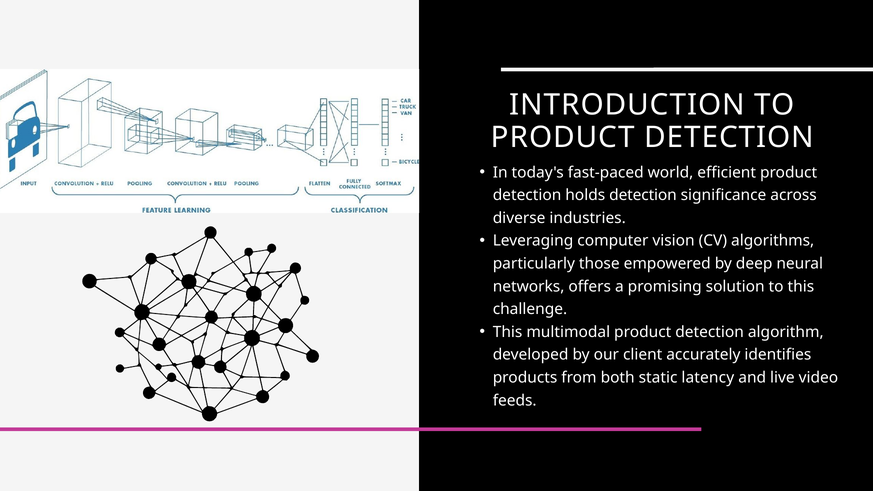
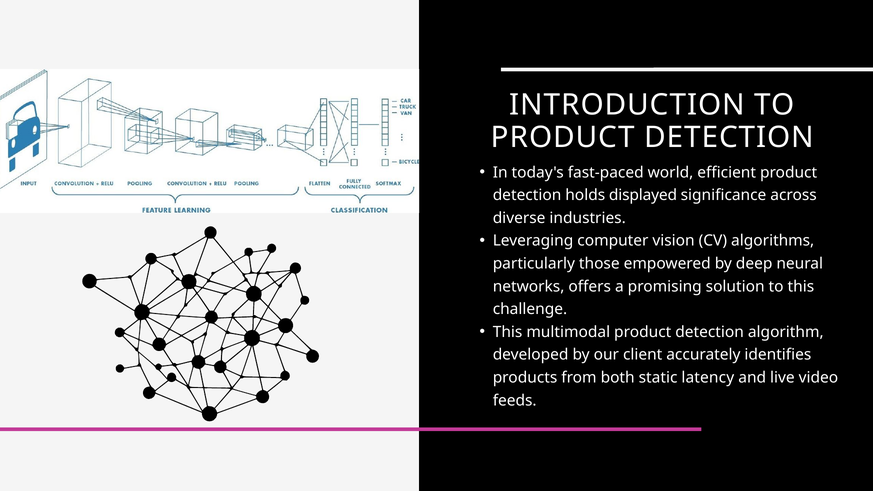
holds detection: detection -> displayed
